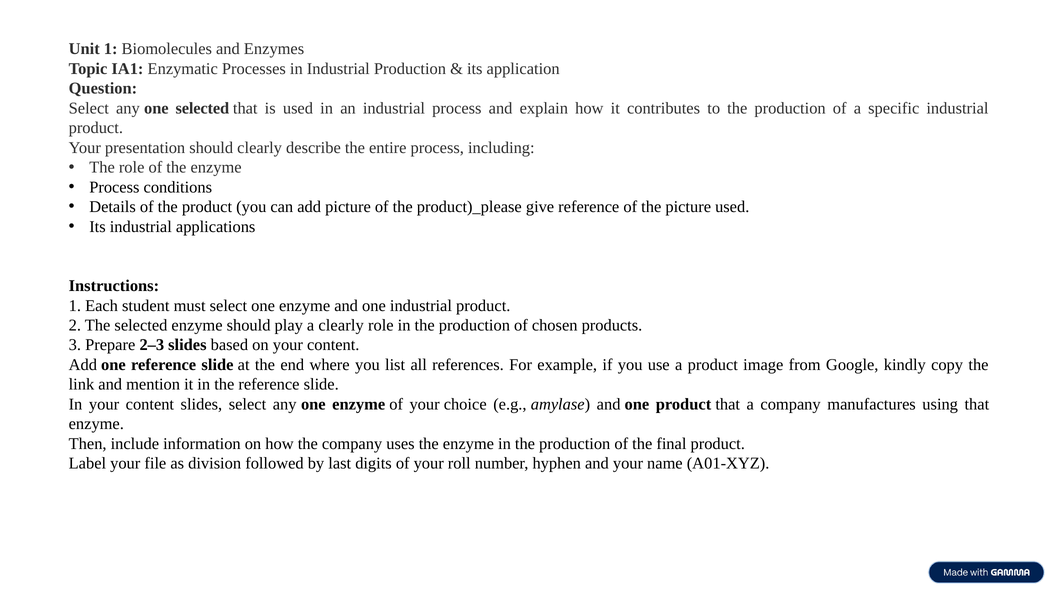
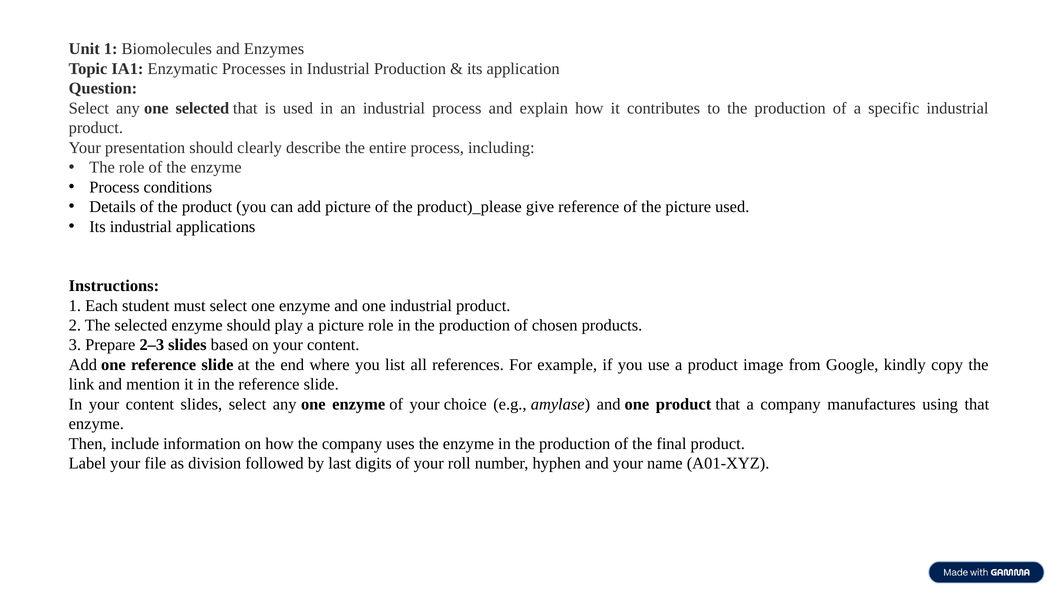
a clearly: clearly -> picture
